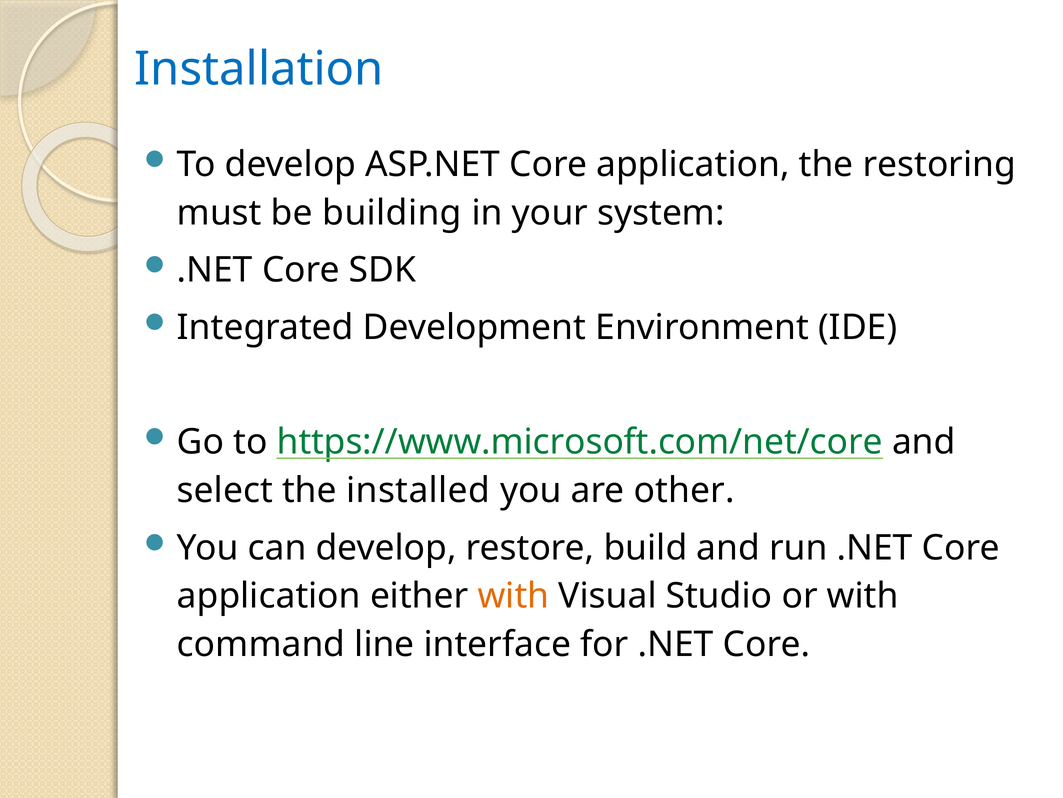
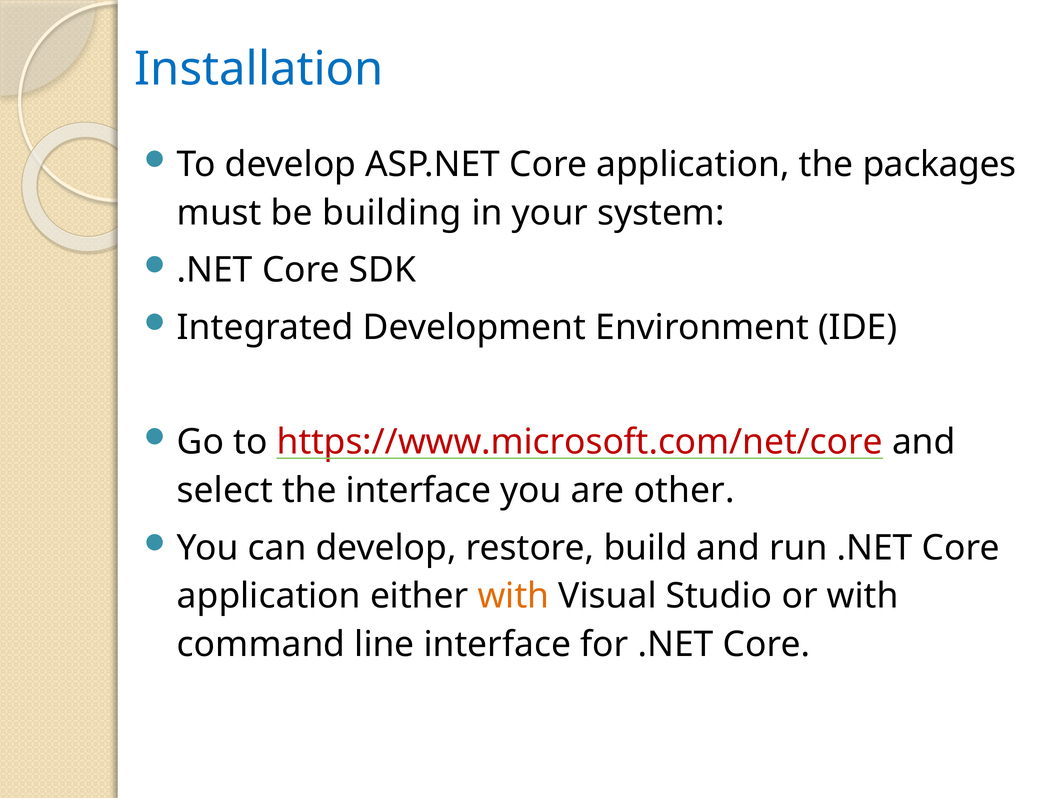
restoring: restoring -> packages
https://www.microsoft.com/net/core colour: green -> red
the installed: installed -> interface
